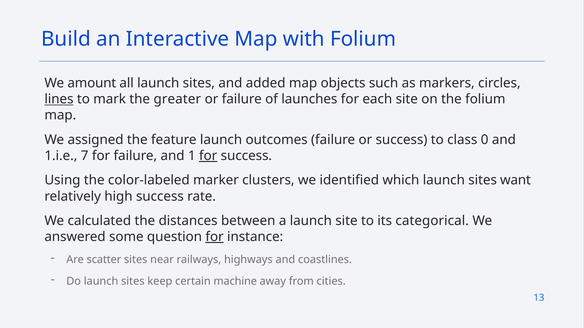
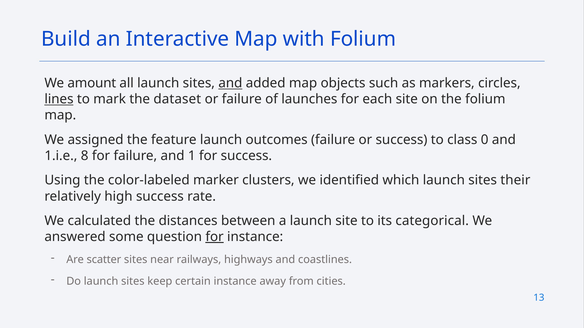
and at (230, 83) underline: none -> present
greater: greater -> dataset
7: 7 -> 8
for at (208, 156) underline: present -> none
want: want -> their
certain machine: machine -> instance
